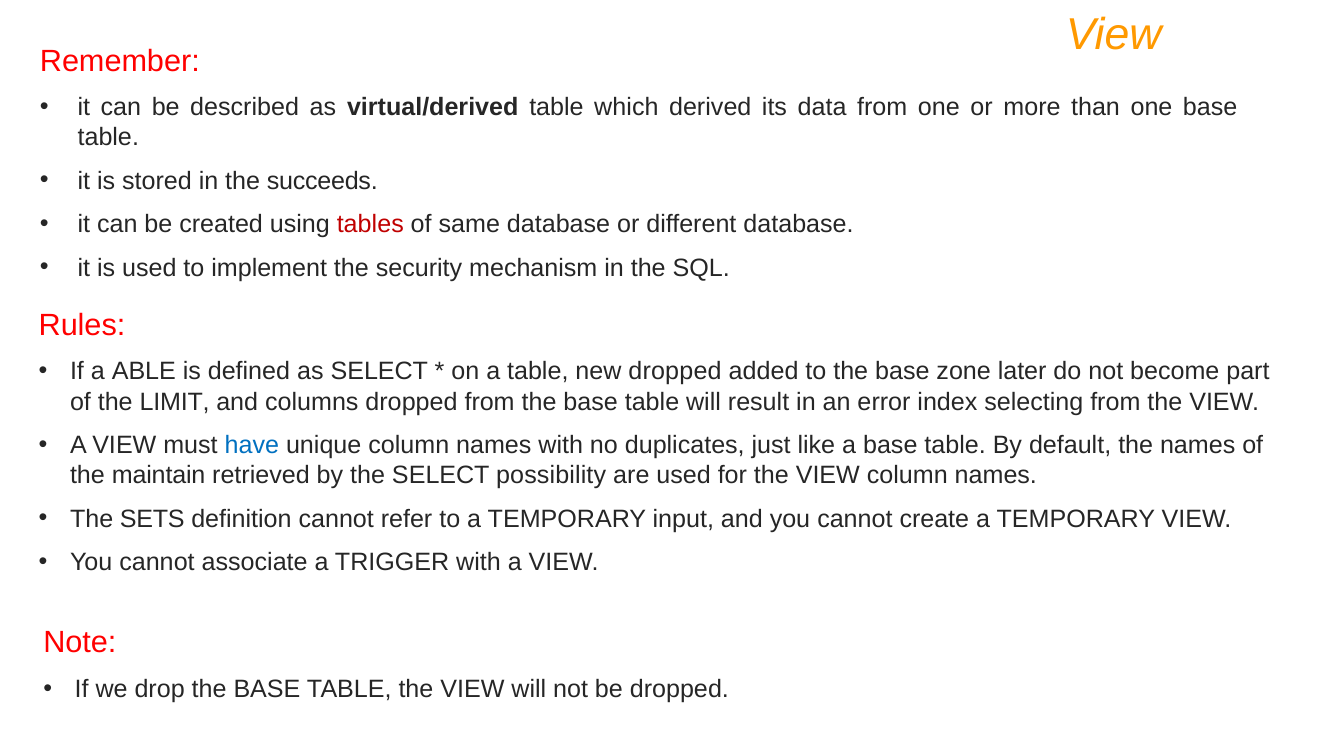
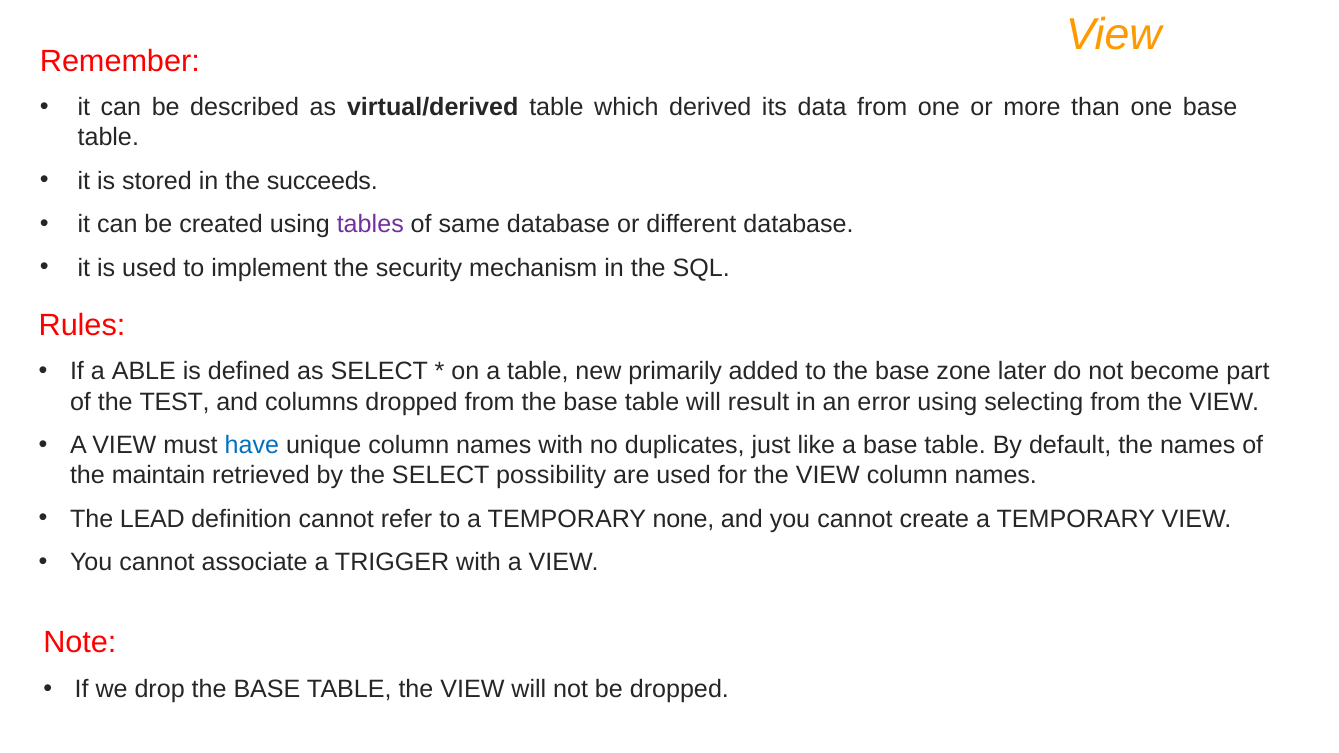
tables colour: red -> purple
new dropped: dropped -> primarily
LIMIT: LIMIT -> TEST
error index: index -> using
SETS: SETS -> LEAD
input: input -> none
